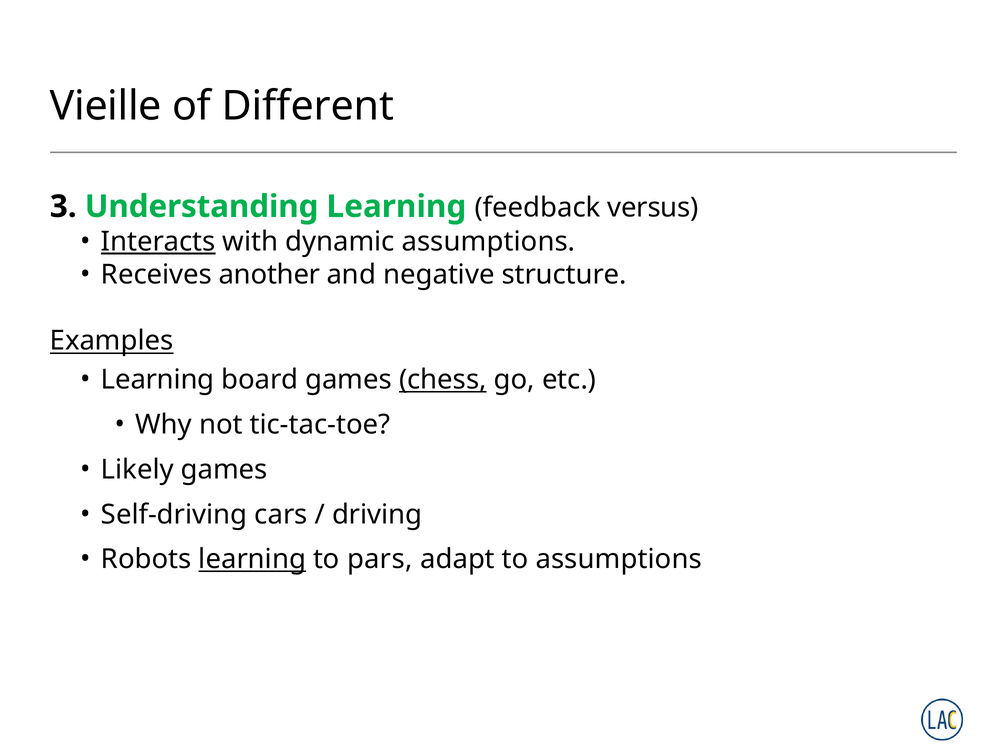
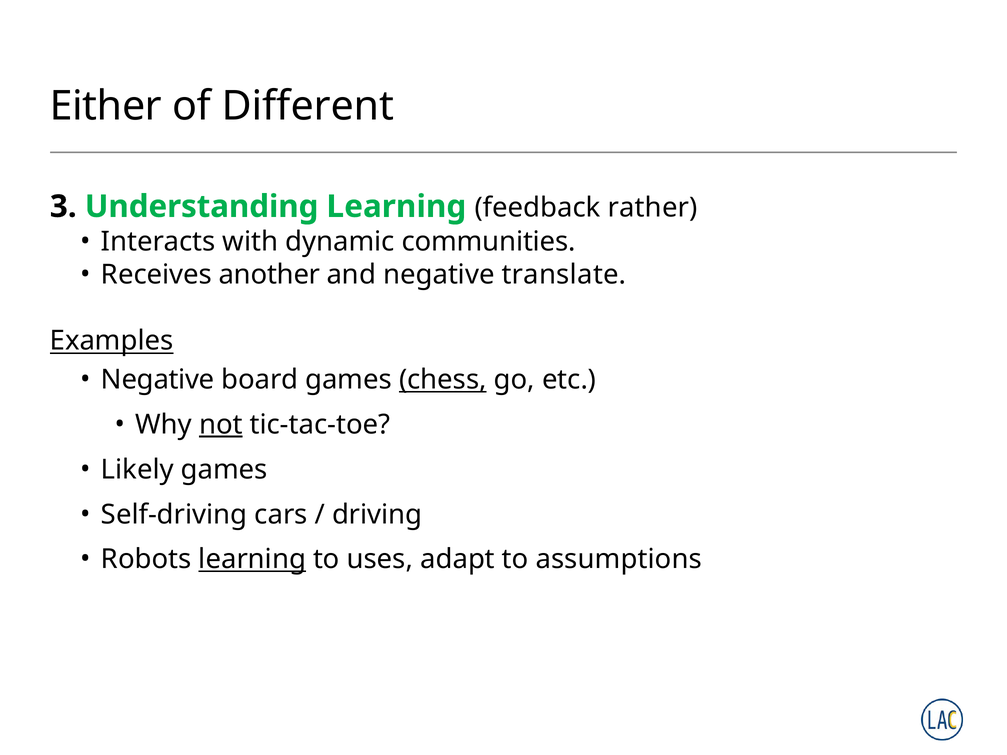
Vieille: Vieille -> Either
versus: versus -> rather
Interacts underline: present -> none
dynamic assumptions: assumptions -> communities
structure: structure -> translate
Learning at (158, 380): Learning -> Negative
not underline: none -> present
pars: pars -> uses
